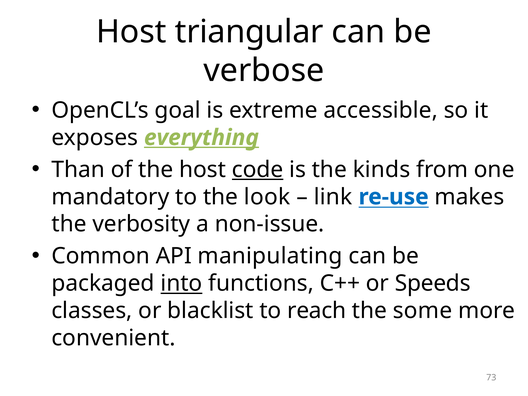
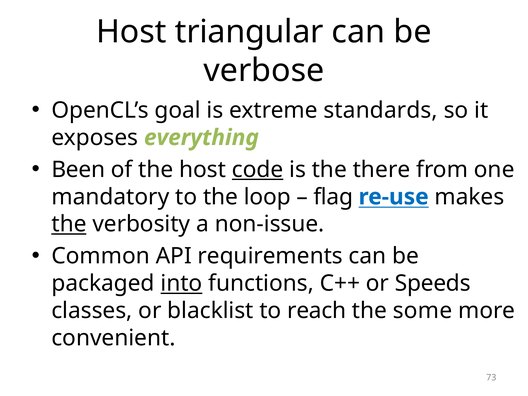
accessible: accessible -> standards
everything underline: present -> none
Than: Than -> Been
kinds: kinds -> there
look: look -> loop
link: link -> flag
the at (69, 224) underline: none -> present
manipulating: manipulating -> requirements
